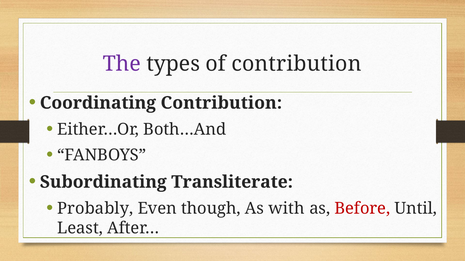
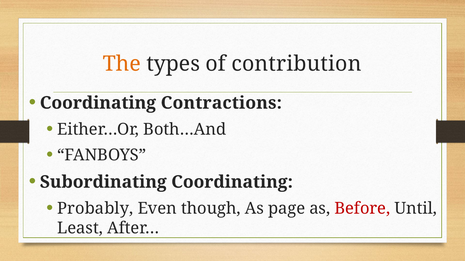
The colour: purple -> orange
Coordinating Contribution: Contribution -> Contractions
Subordinating Transliterate: Transliterate -> Coordinating
with: with -> page
